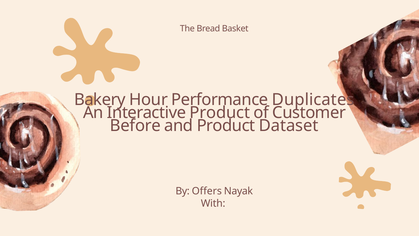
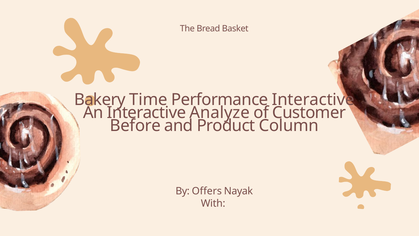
Hour: Hour -> Time
Performance Duplicates: Duplicates -> Interactive
Interactive Product: Product -> Analyze
Dataset: Dataset -> Column
